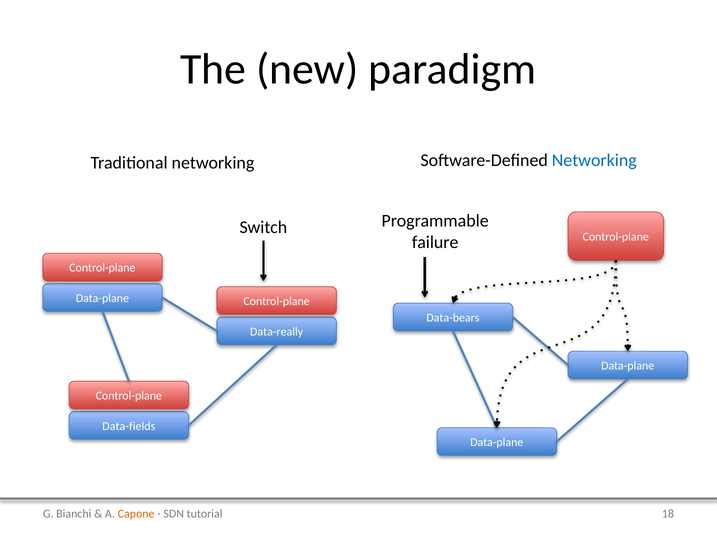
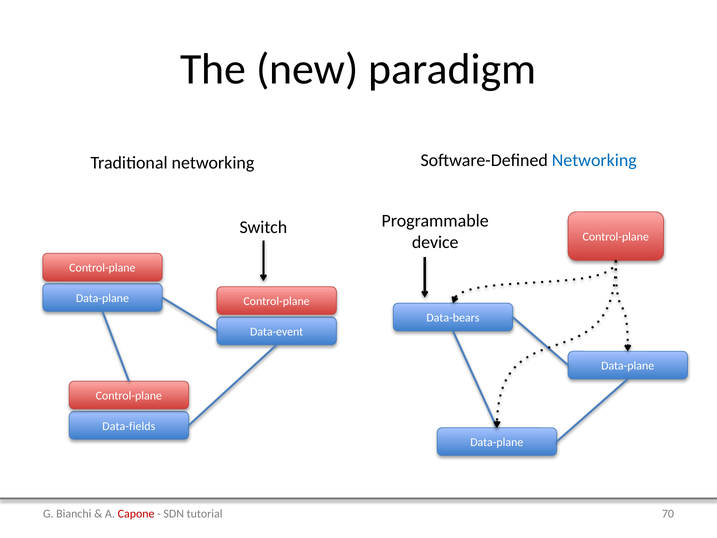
failure: failure -> device
Data-really: Data-really -> Data-event
Capone colour: orange -> red
18: 18 -> 70
